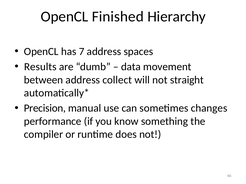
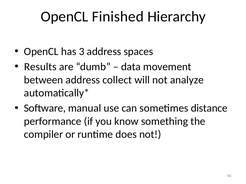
7: 7 -> 3
straight: straight -> analyze
Precision: Precision -> Software
changes: changes -> distance
